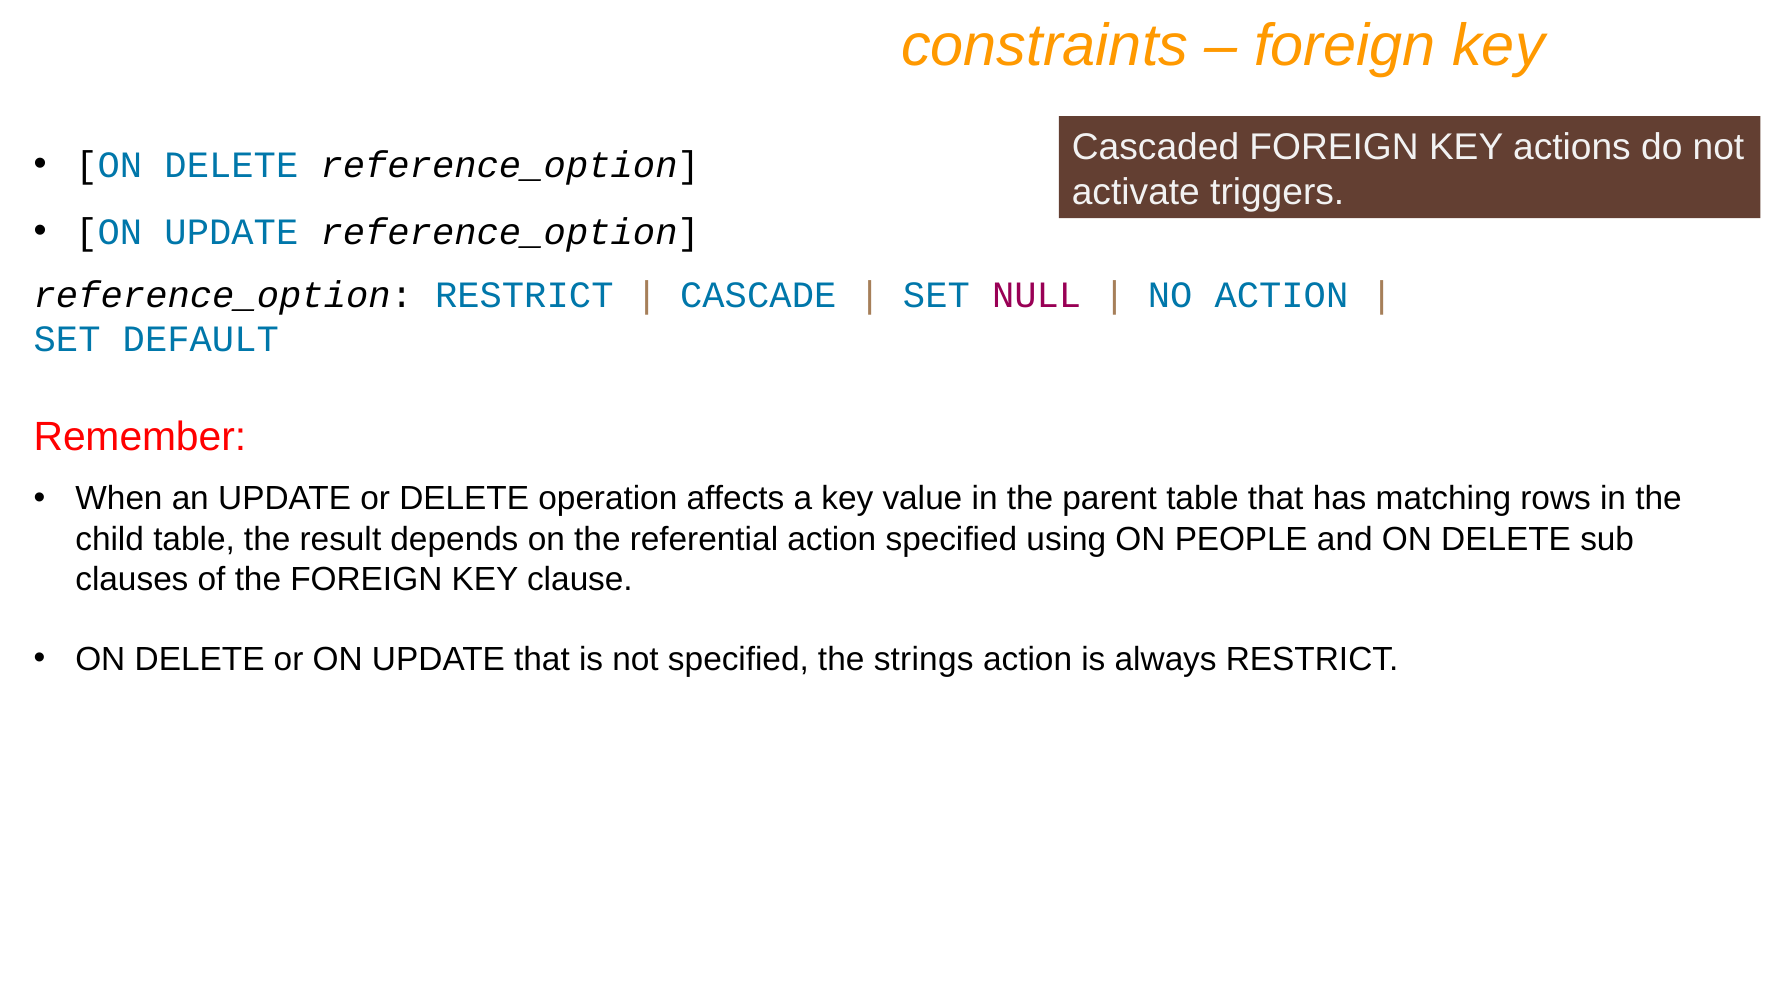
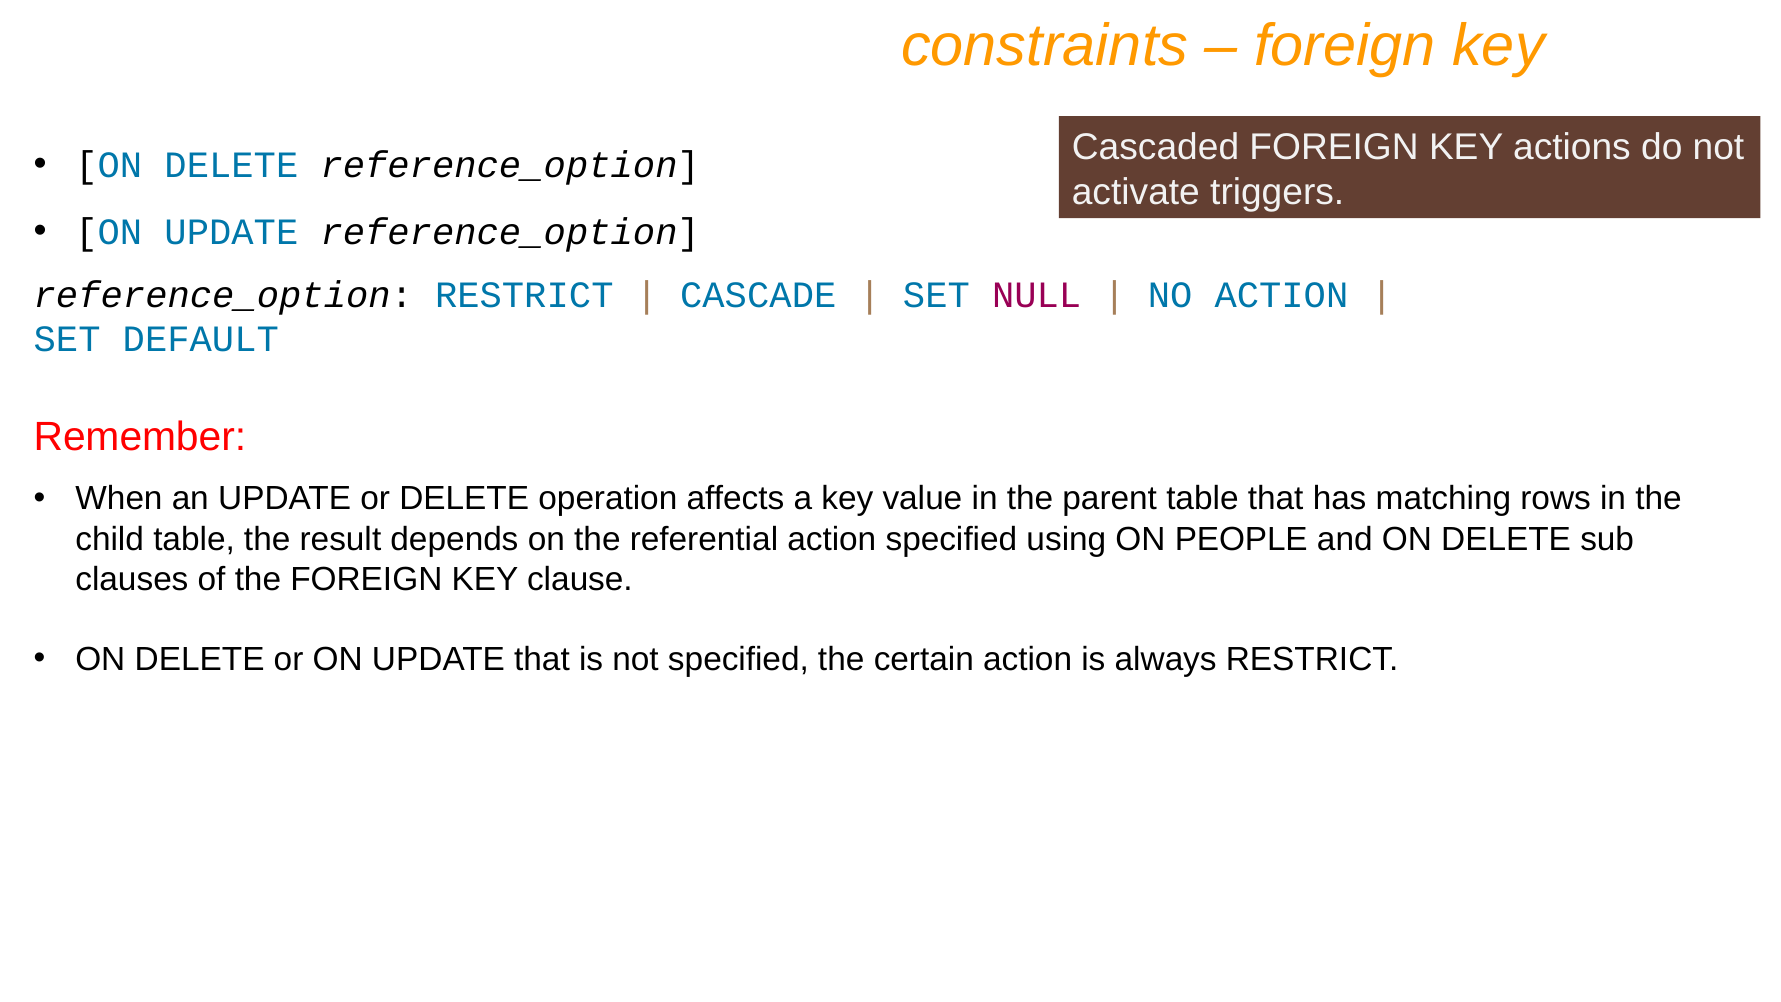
strings: strings -> certain
